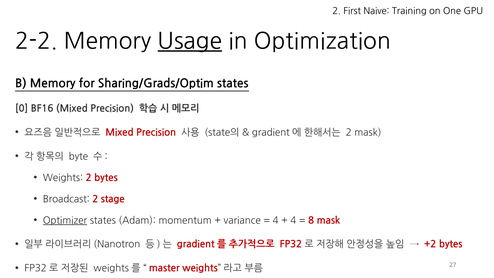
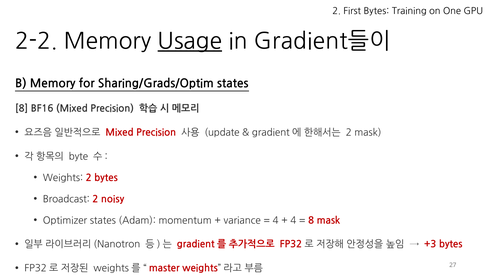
First Naive: Naive -> Bytes
Optimization: Optimization -> Gradient들이
0 at (22, 109): 0 -> 8
state의: state의 -> update
stage: stage -> noisy
Optimizer underline: present -> none
+2: +2 -> +3
